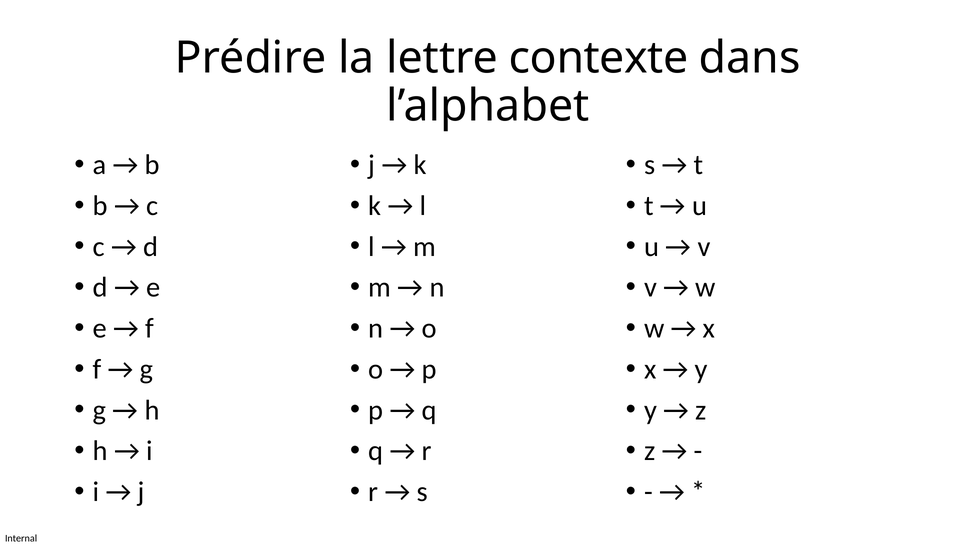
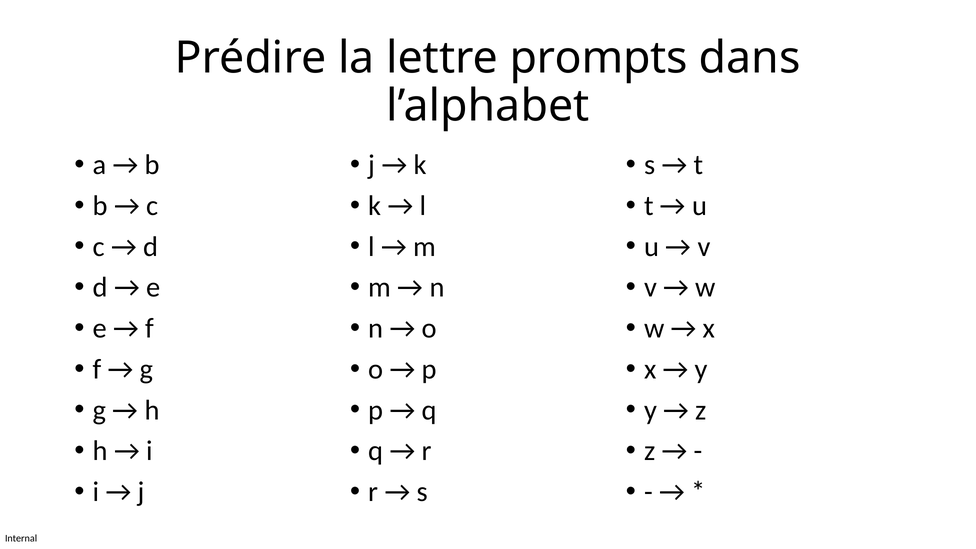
contexte: contexte -> prompts
